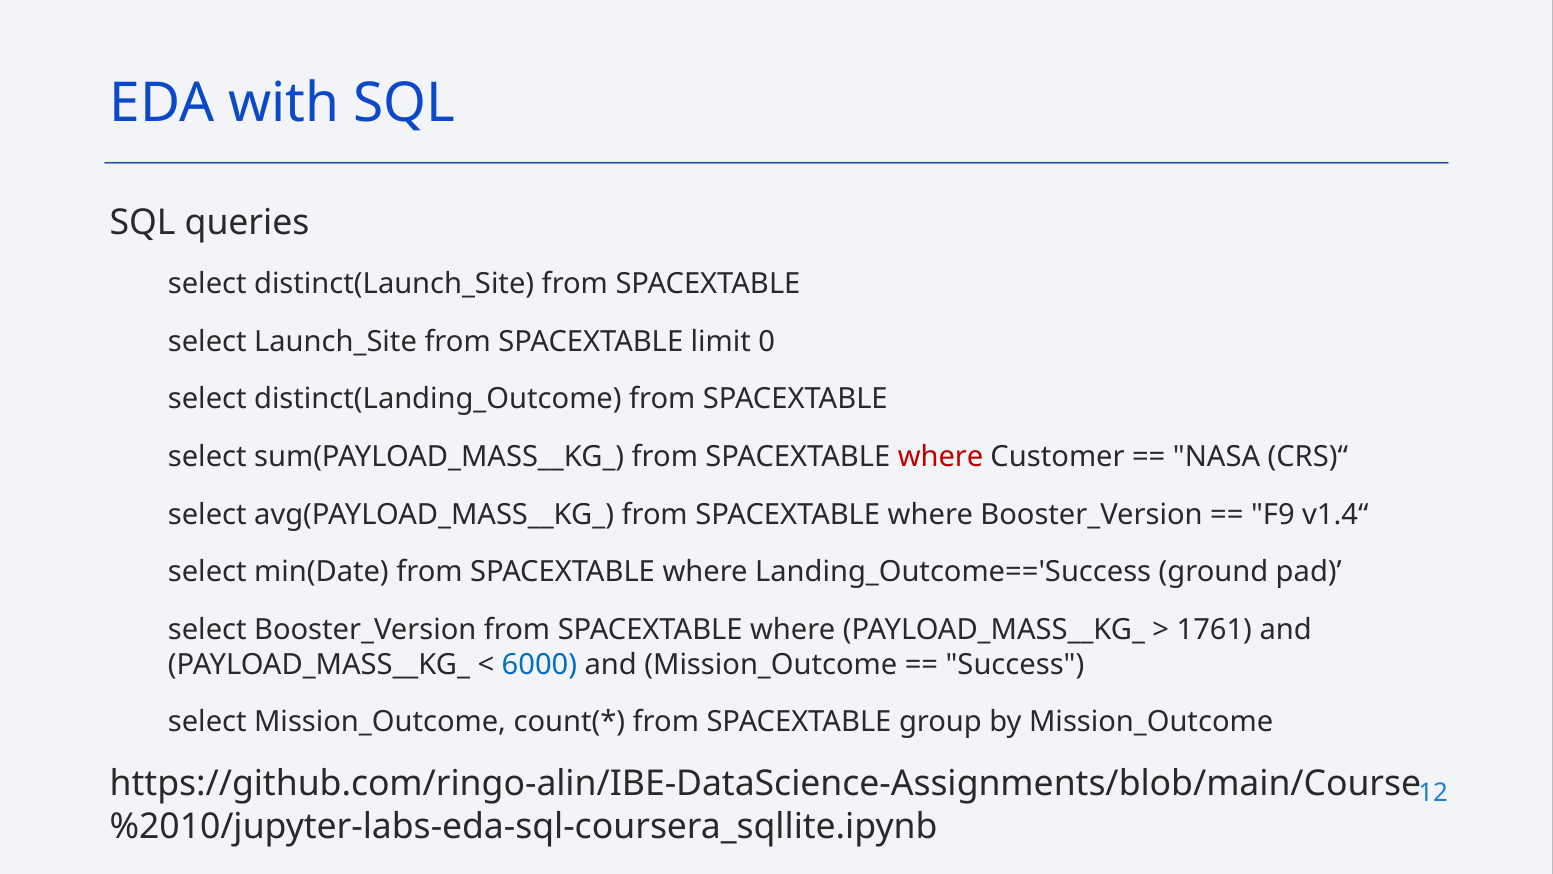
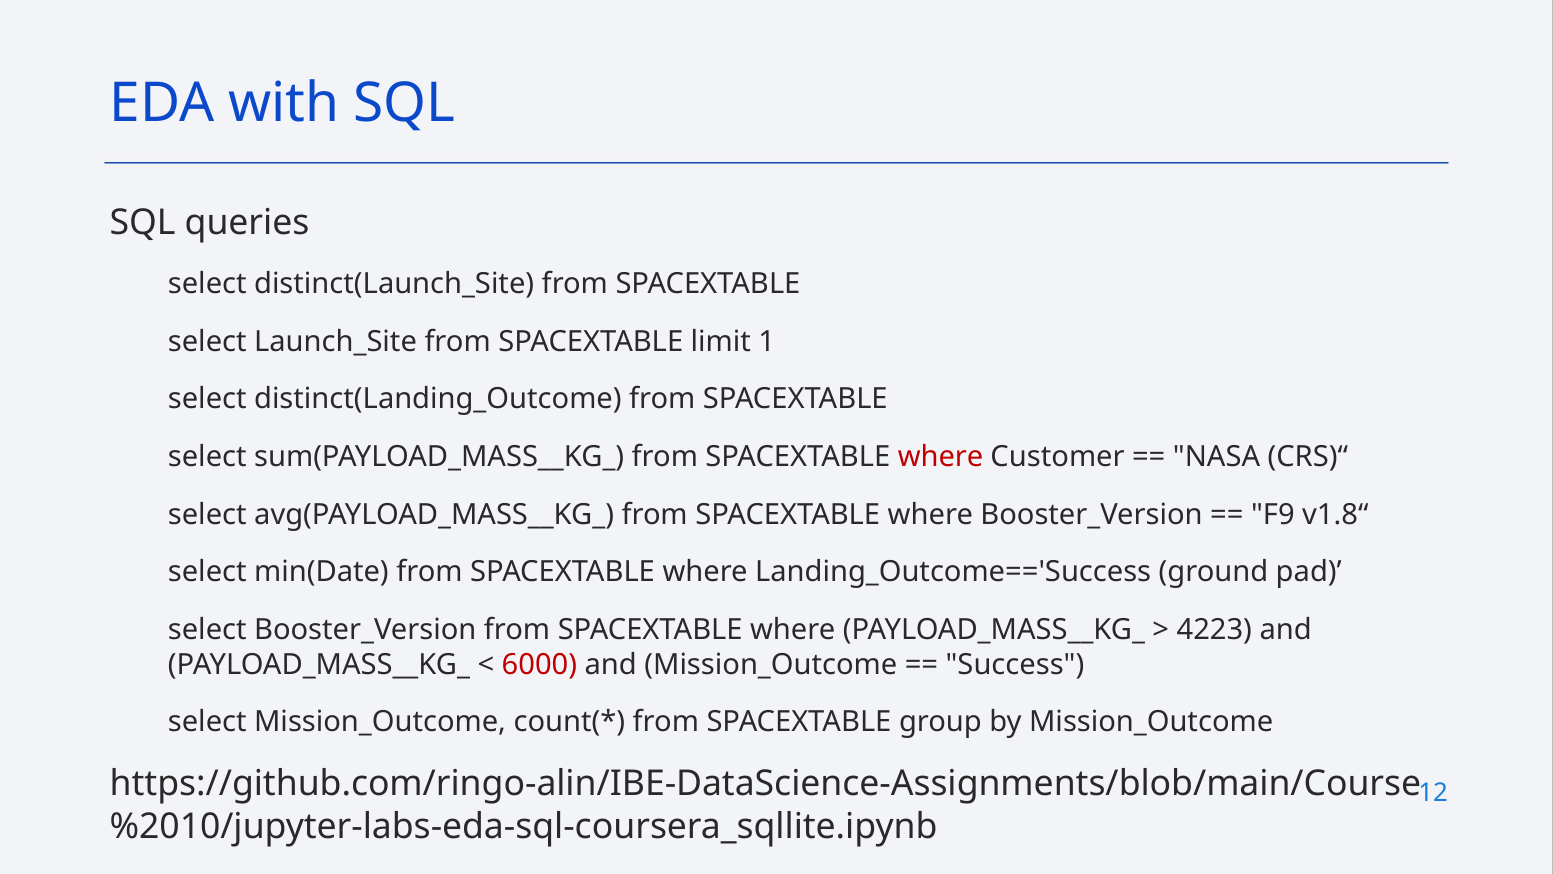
0: 0 -> 1
v1.4“: v1.4“ -> v1.8“
1761: 1761 -> 4223
6000 colour: blue -> red
